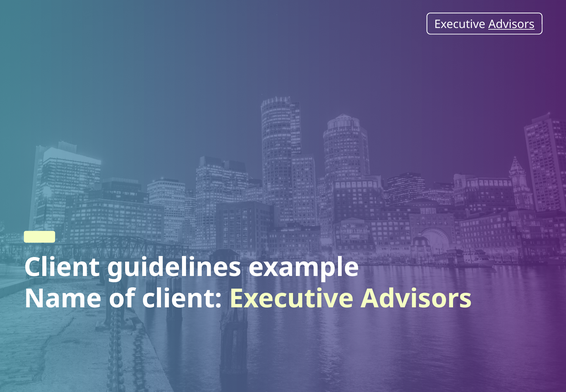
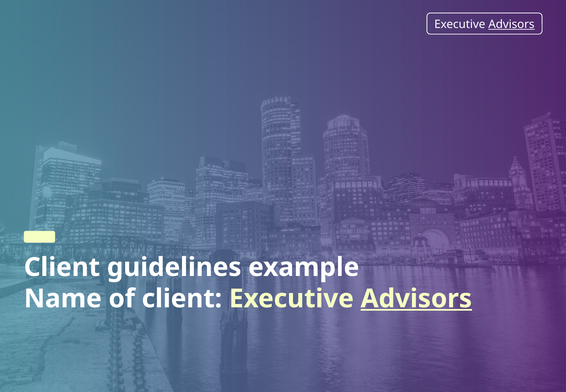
Advisors at (416, 299) underline: none -> present
